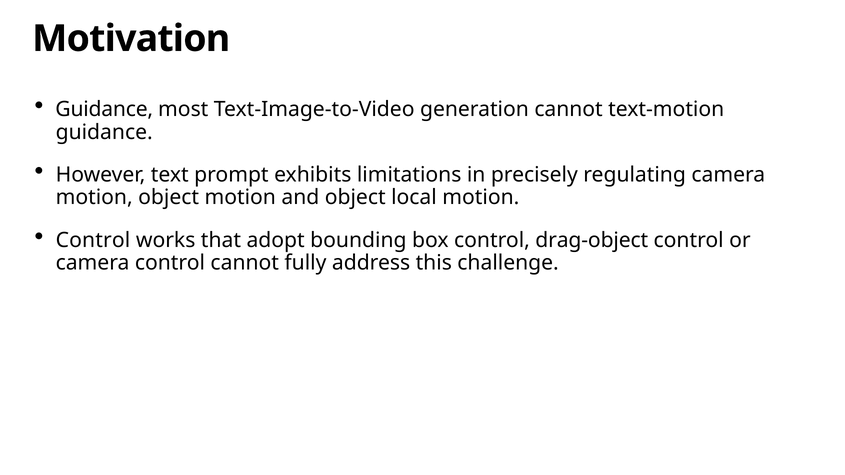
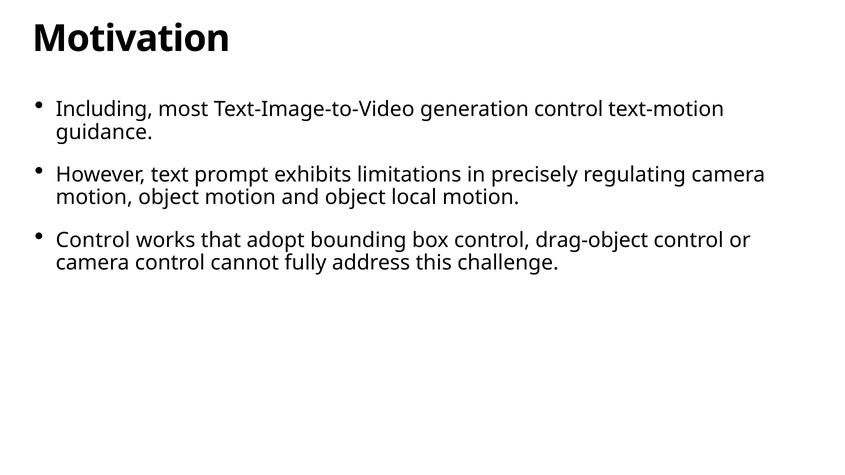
Guidance at (104, 109): Guidance -> Including
generation cannot: cannot -> control
